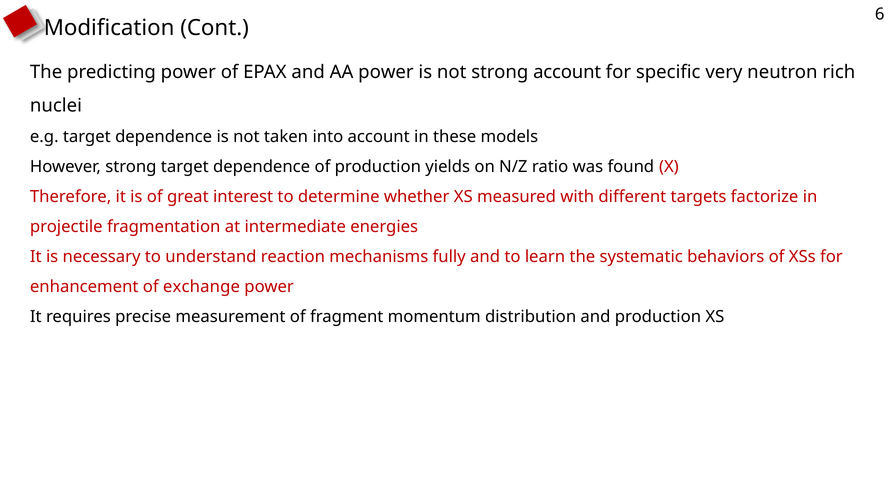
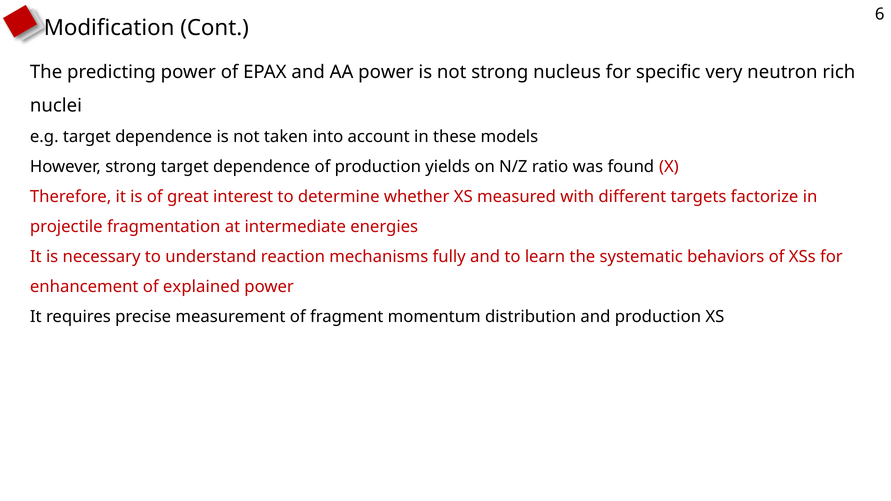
strong account: account -> nucleus
exchange: exchange -> explained
